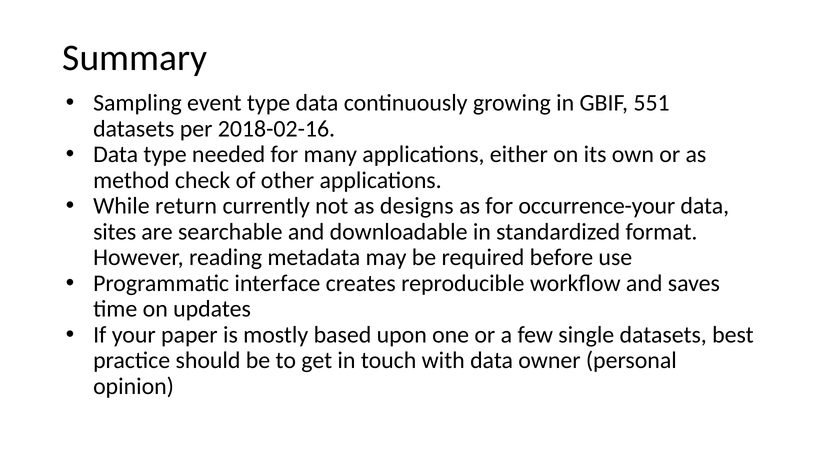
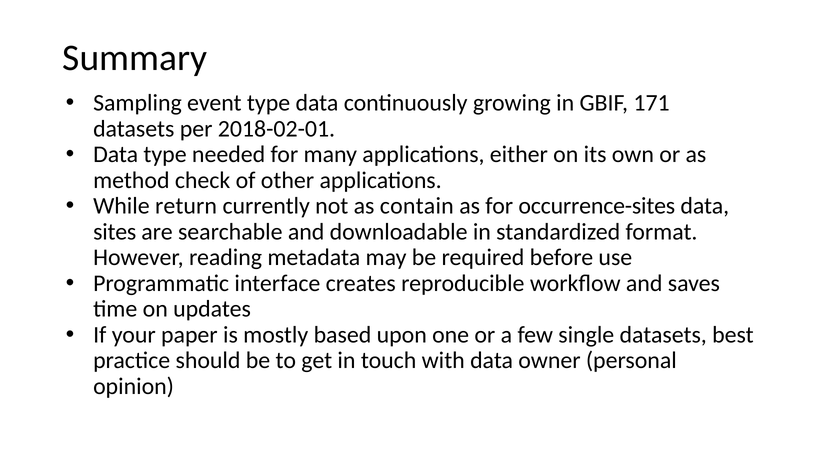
551: 551 -> 171
2018-02-16: 2018-02-16 -> 2018-02-01
designs: designs -> contain
occurrence-your: occurrence-your -> occurrence-sites
